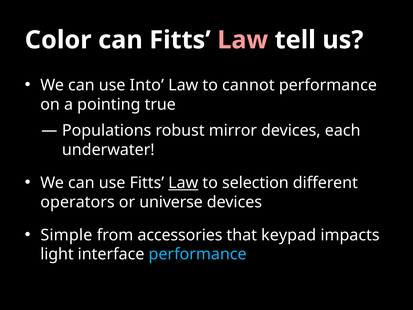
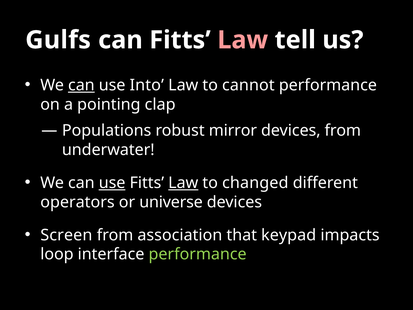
Color: Color -> Gulfs
can at (81, 85) underline: none -> present
true: true -> clap
devices each: each -> from
use at (112, 183) underline: none -> present
selection: selection -> changed
Simple: Simple -> Screen
accessories: accessories -> association
light: light -> loop
performance at (198, 254) colour: light blue -> light green
